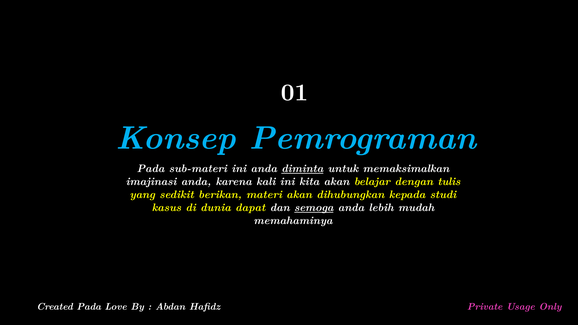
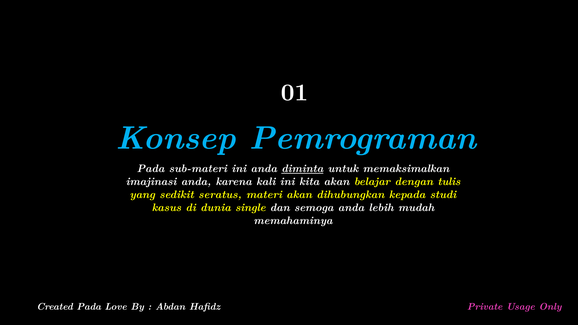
berikan: berikan -> seratus
dapat: dapat -> single
semoga underline: present -> none
